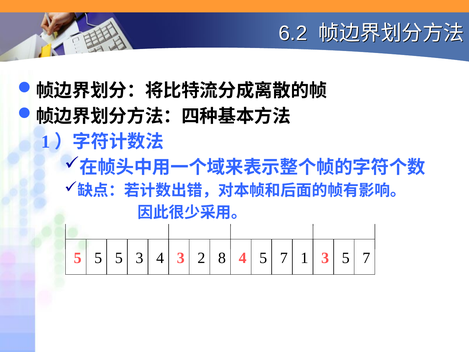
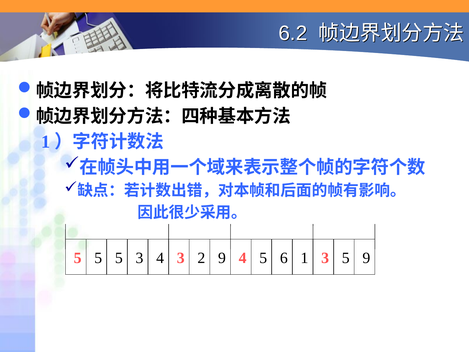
2 8: 8 -> 9
4 5 7: 7 -> 6
3 5 7: 7 -> 9
